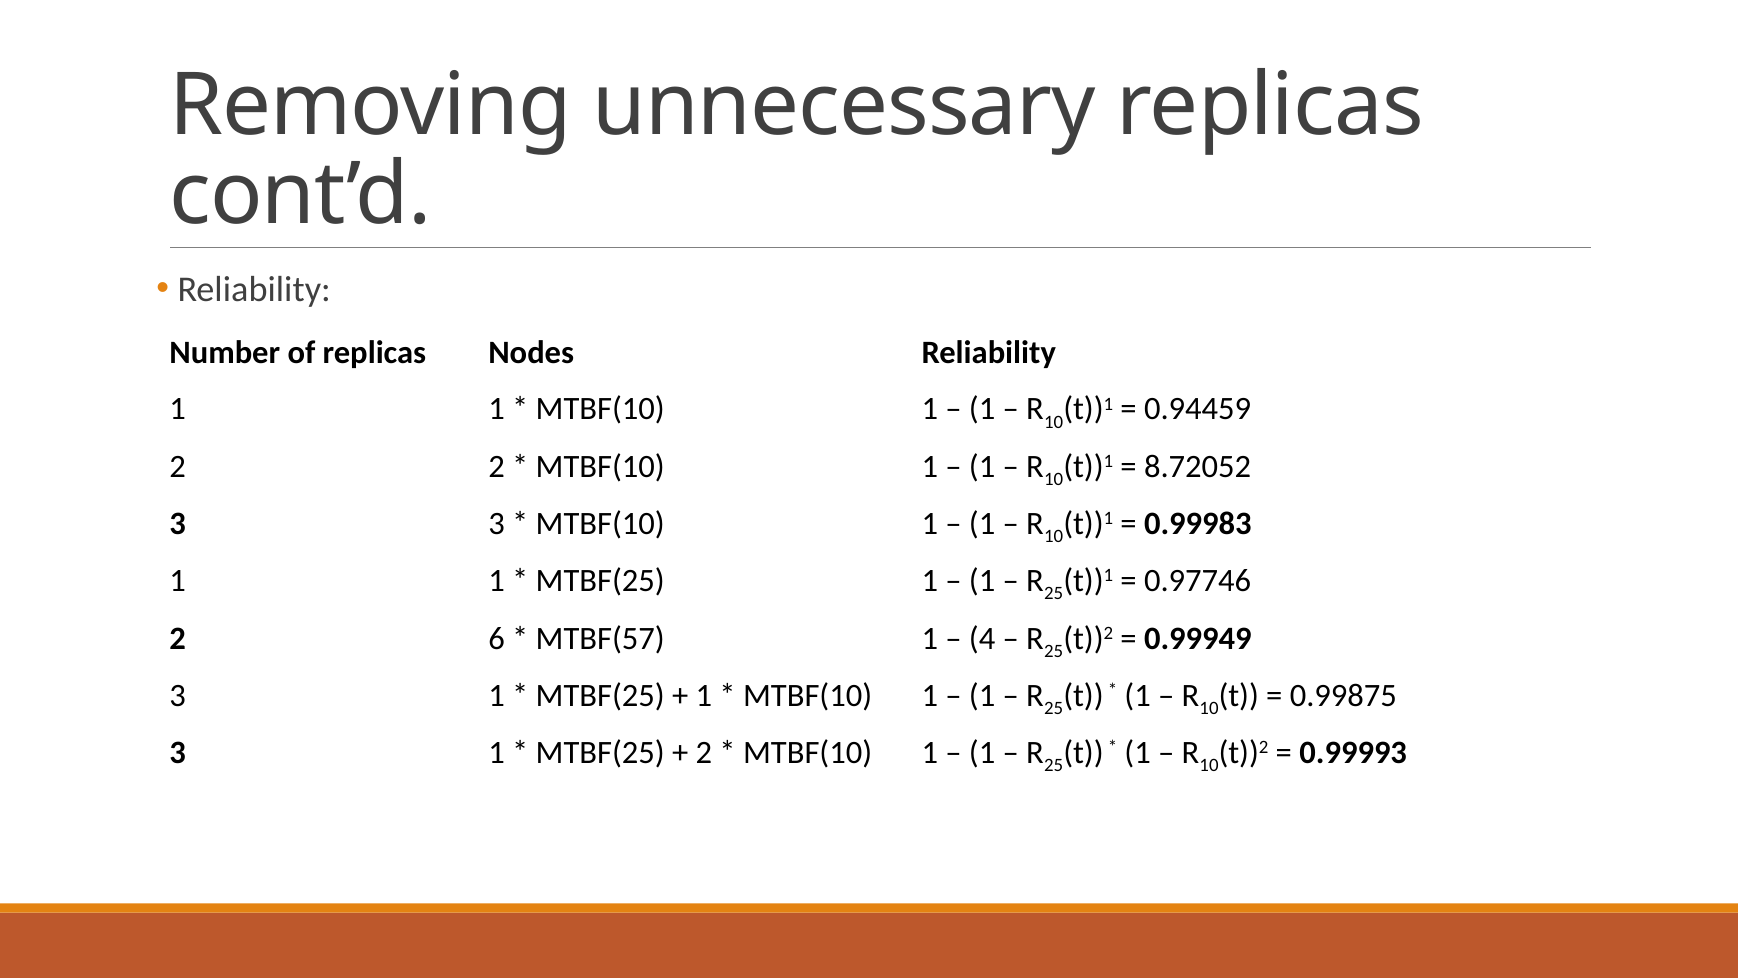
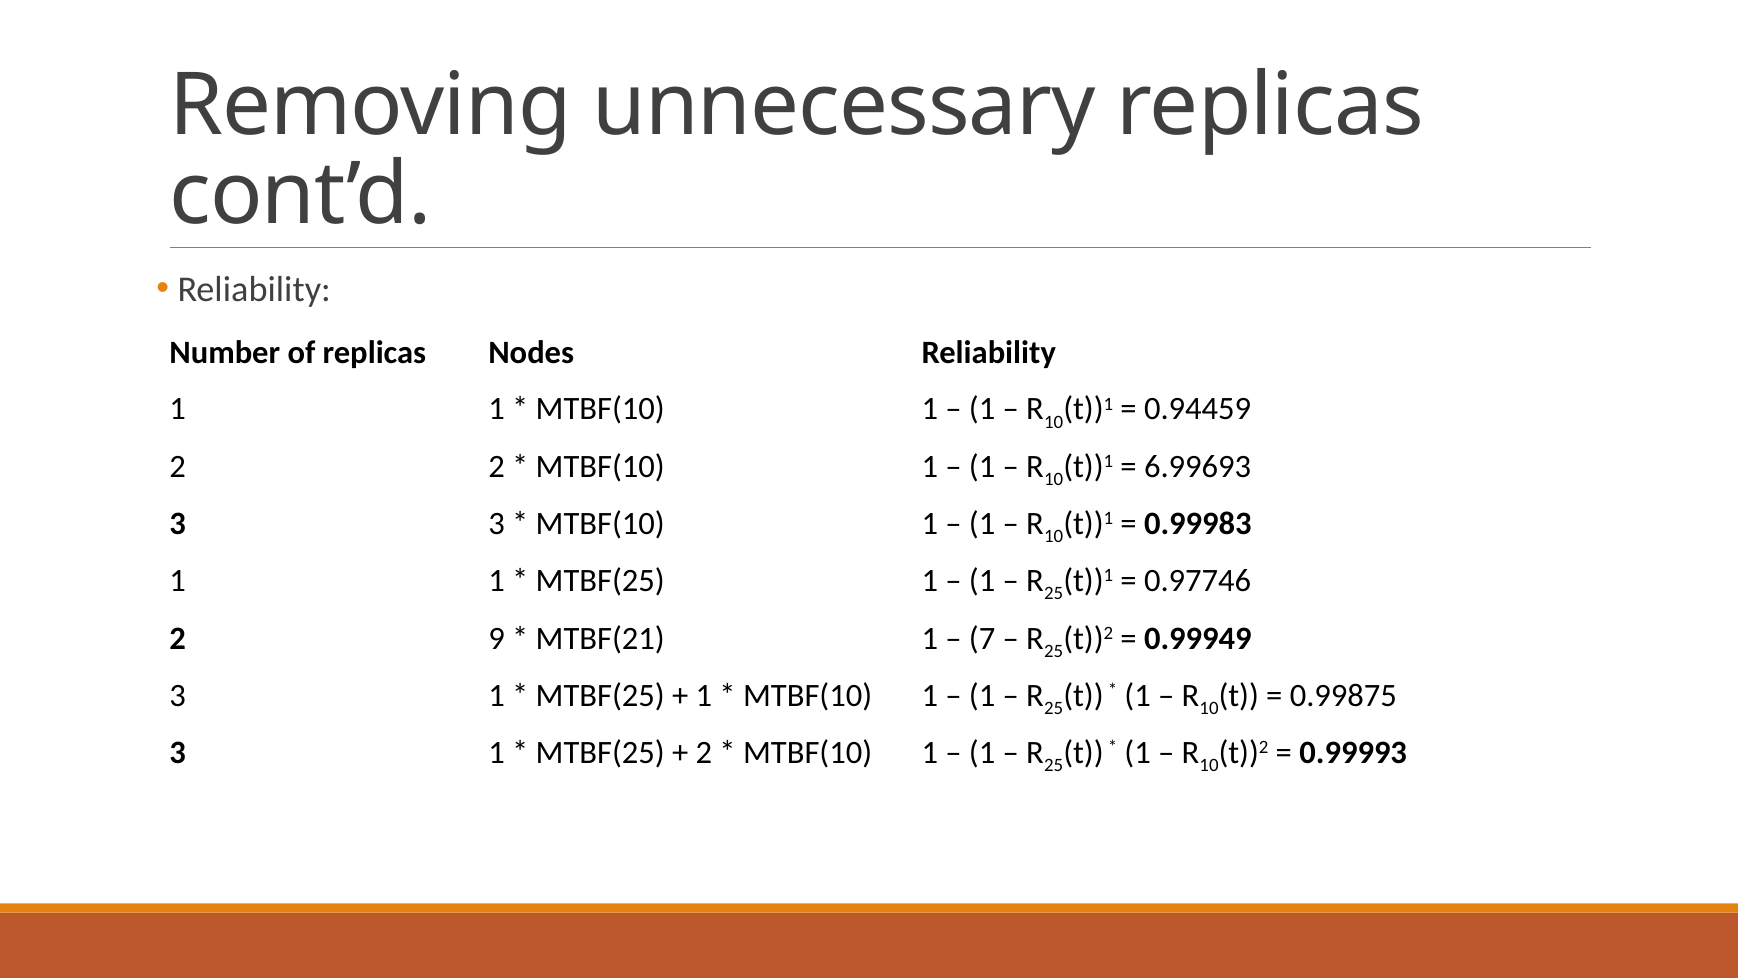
8.72052: 8.72052 -> 6.99693
6: 6 -> 9
MTBF(57: MTBF(57 -> MTBF(21
4: 4 -> 7
